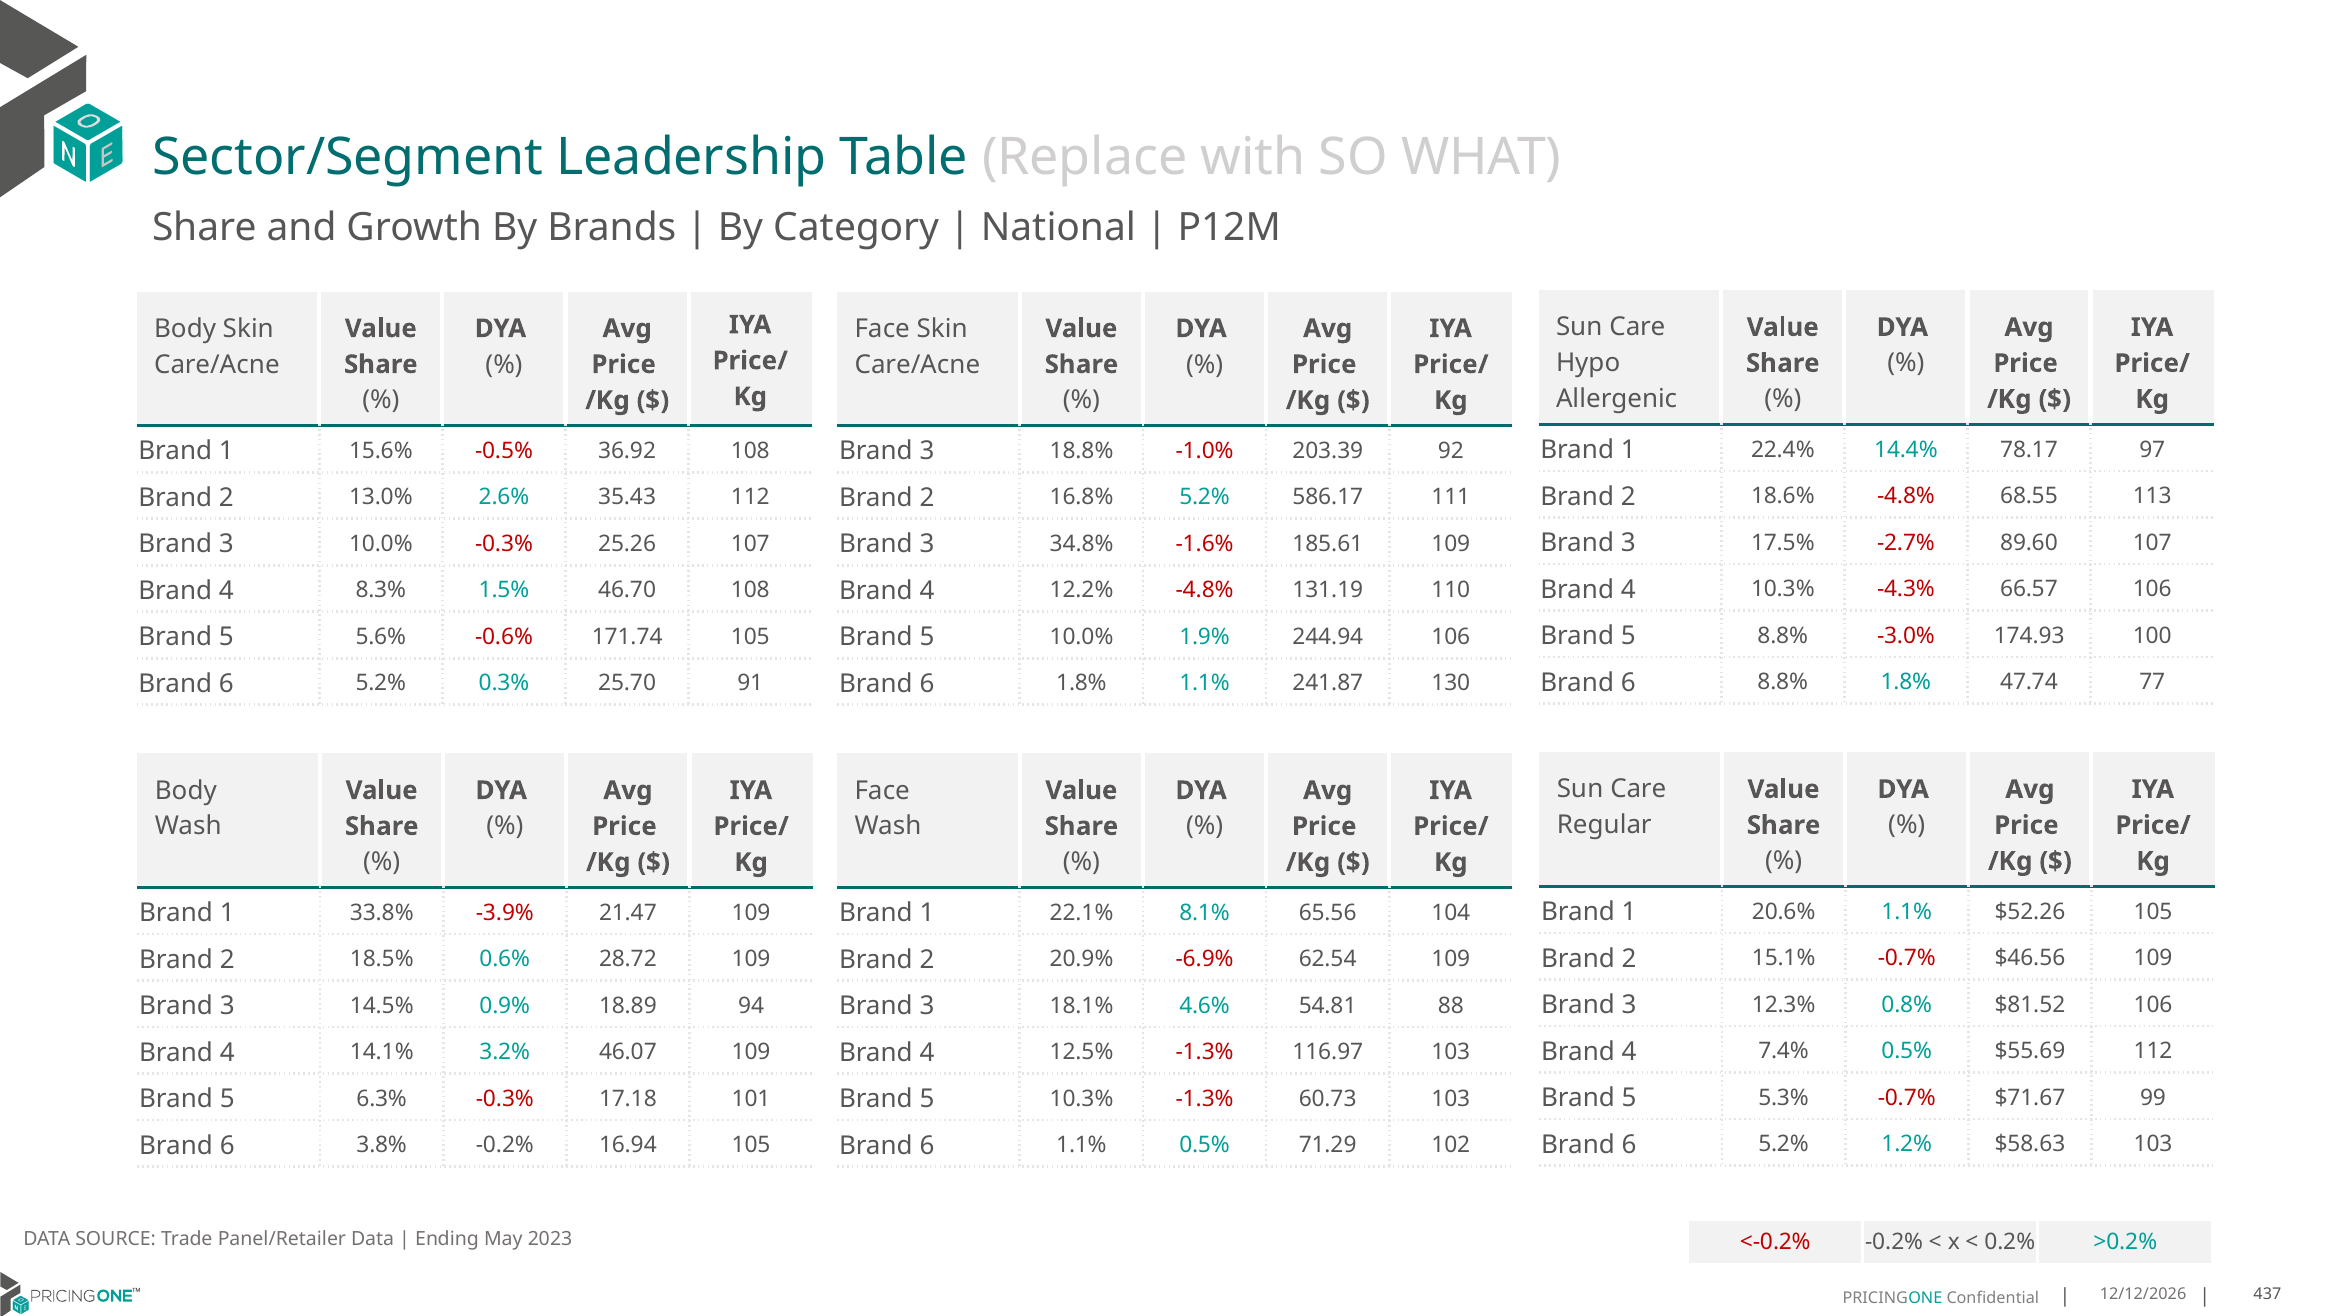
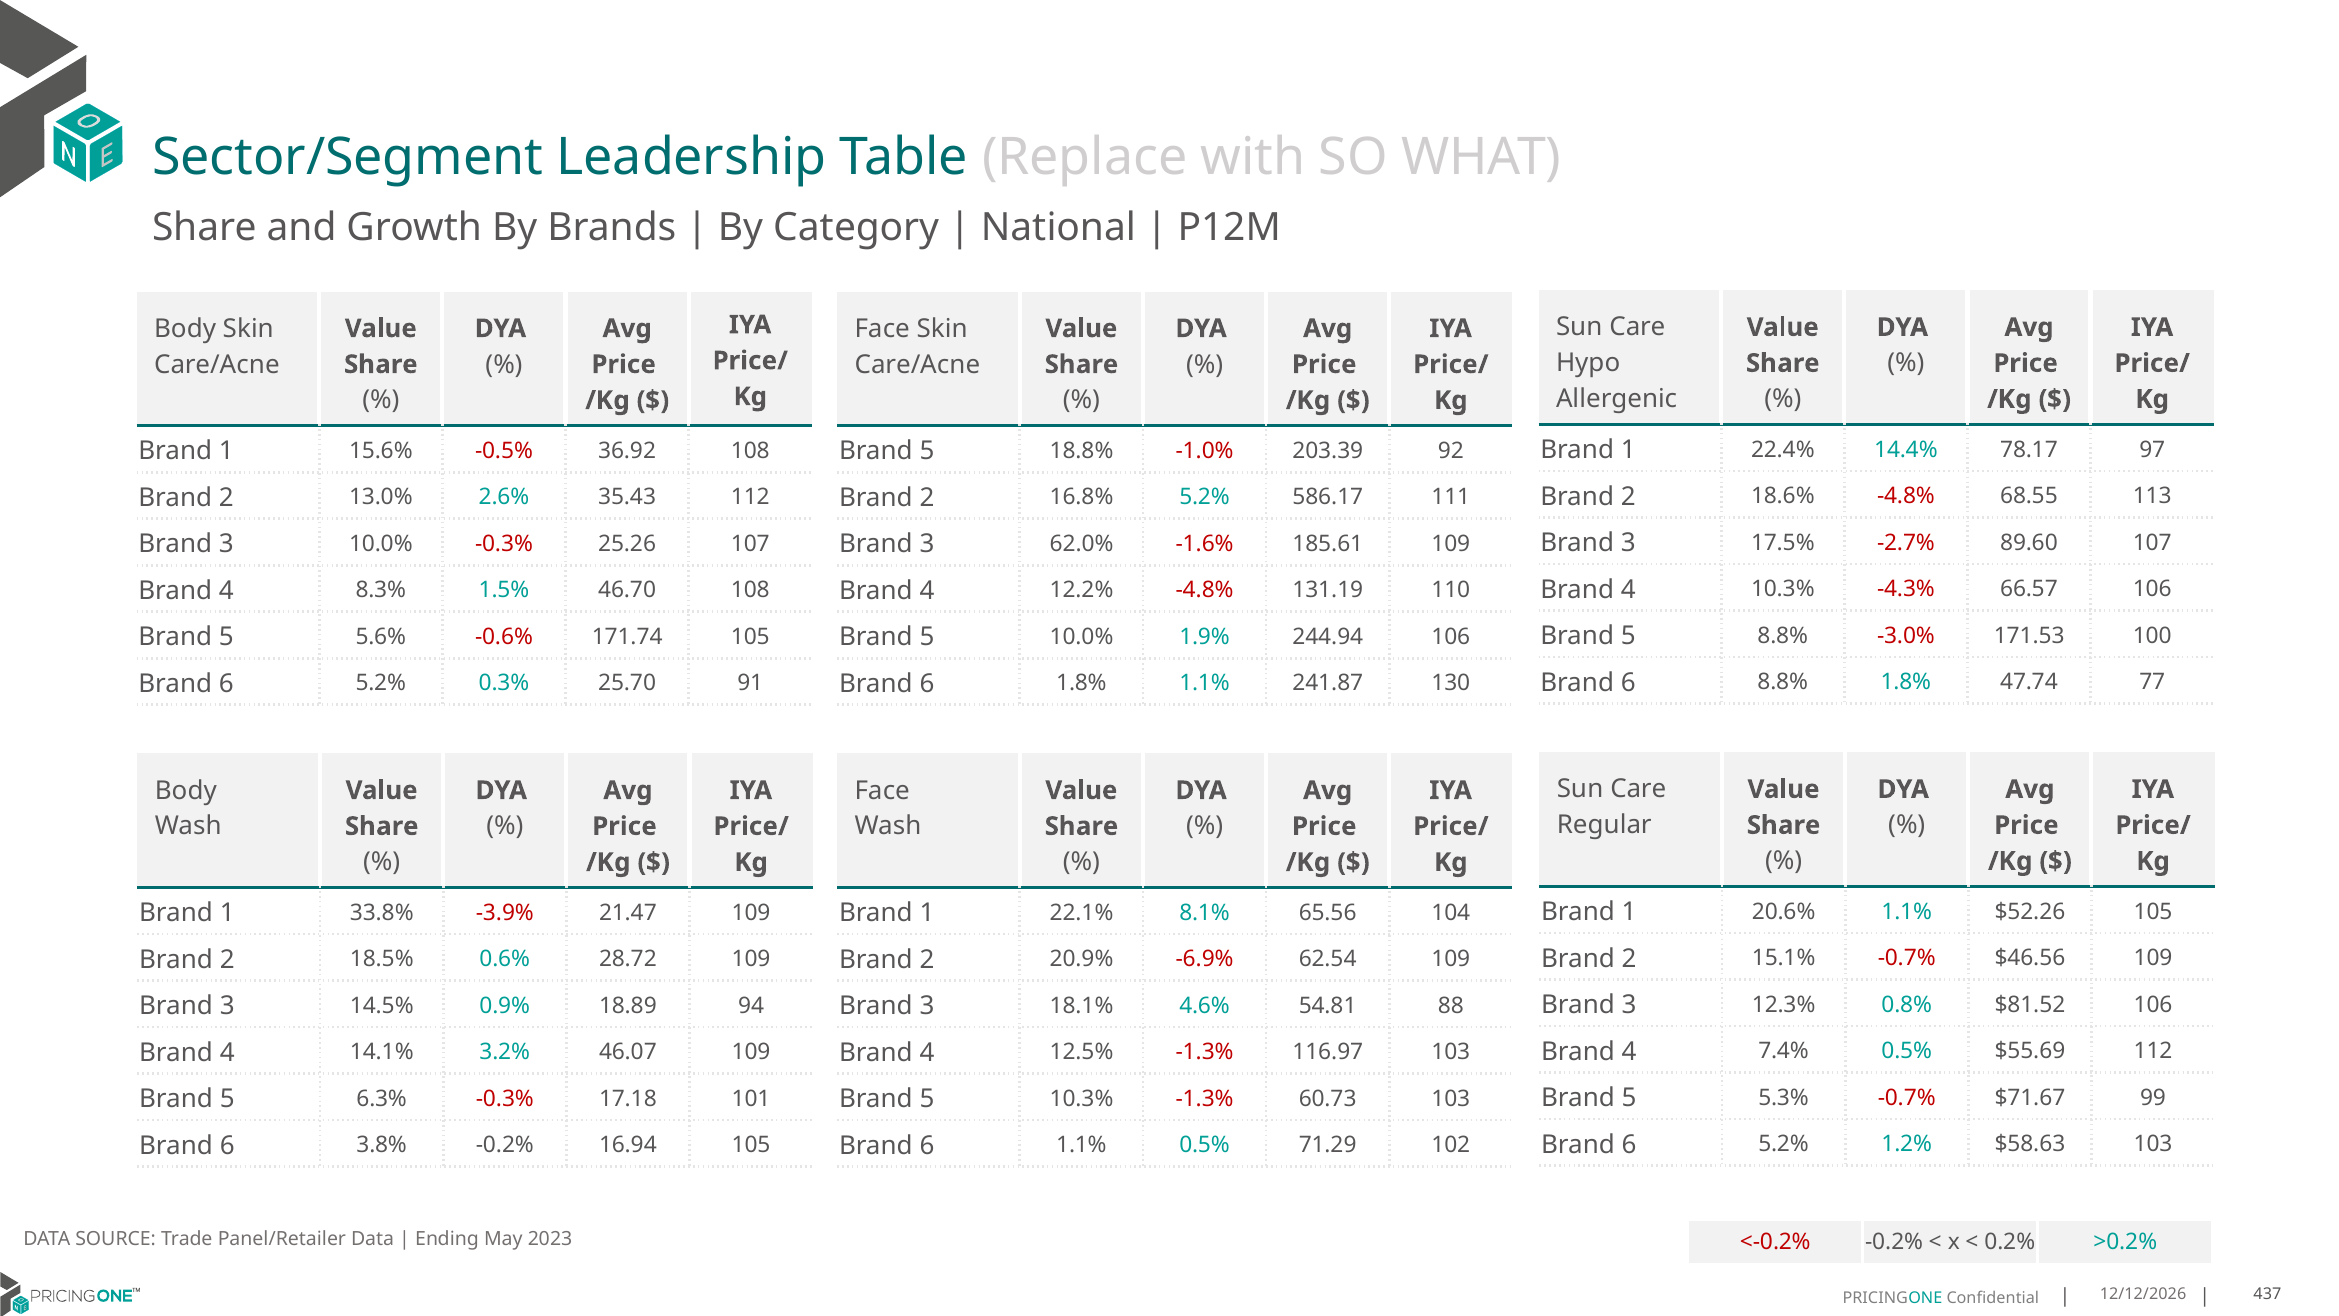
3 at (927, 451): 3 -> 5
34.8%: 34.8% -> 62.0%
174.93: 174.93 -> 171.53
